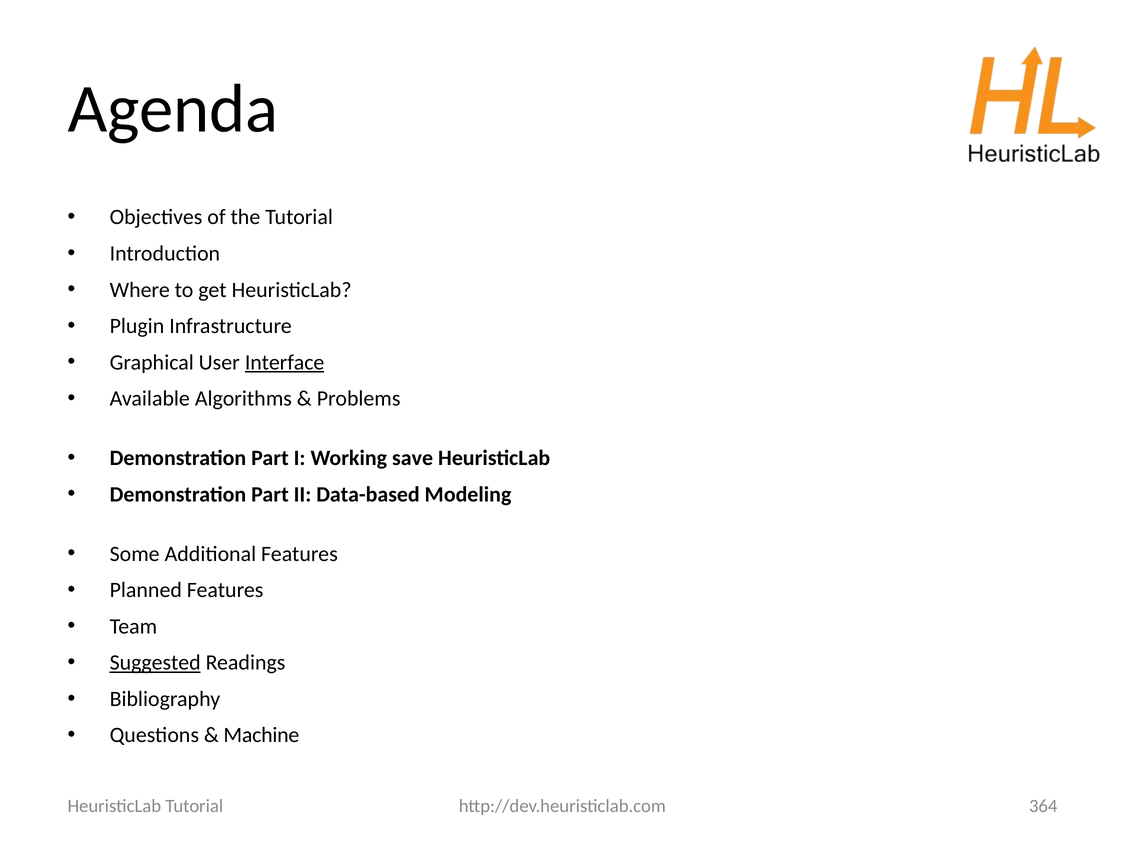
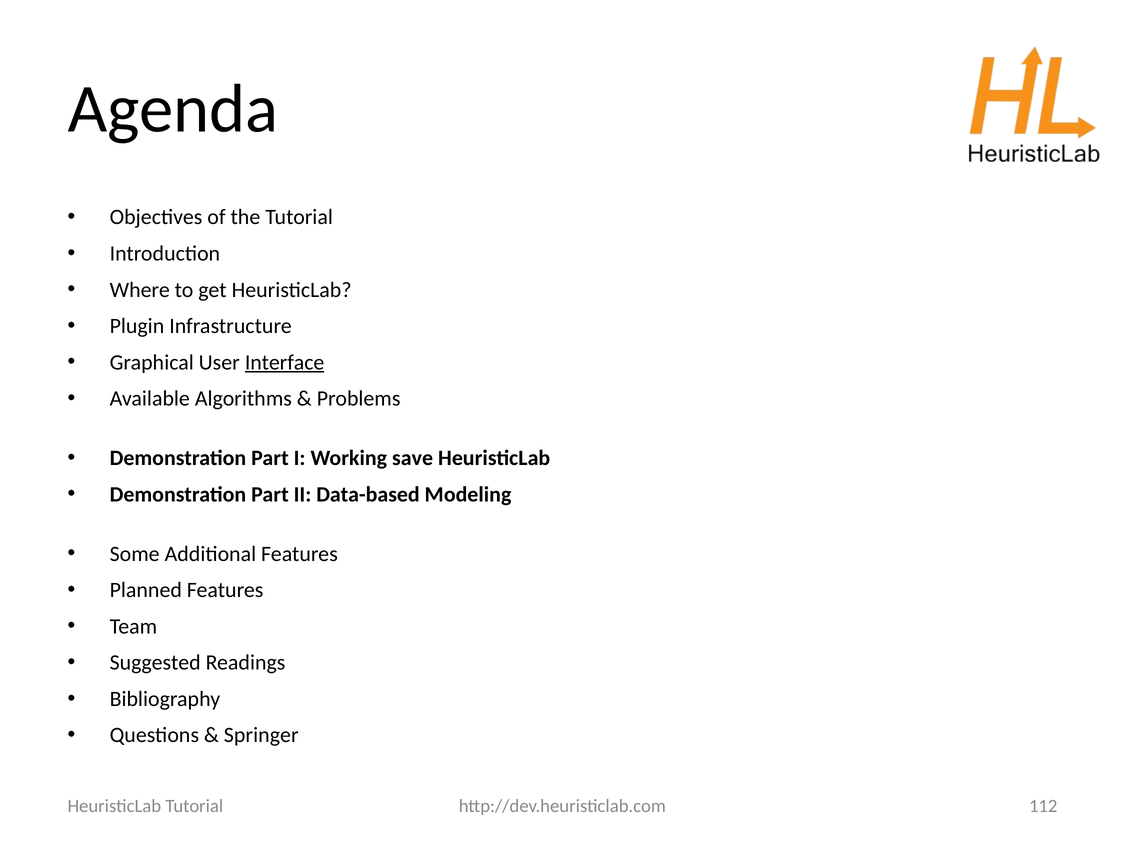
Suggested underline: present -> none
Machine: Machine -> Springer
364: 364 -> 112
